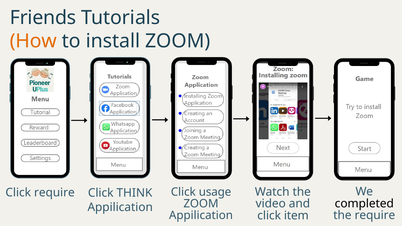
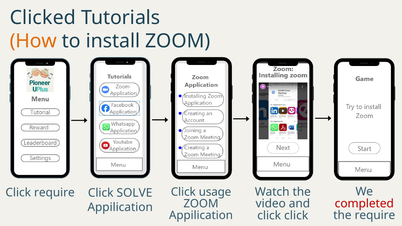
Friends: Friends -> Clicked
THINK: THINK -> SOLVE
completed colour: black -> red
click item: item -> click
